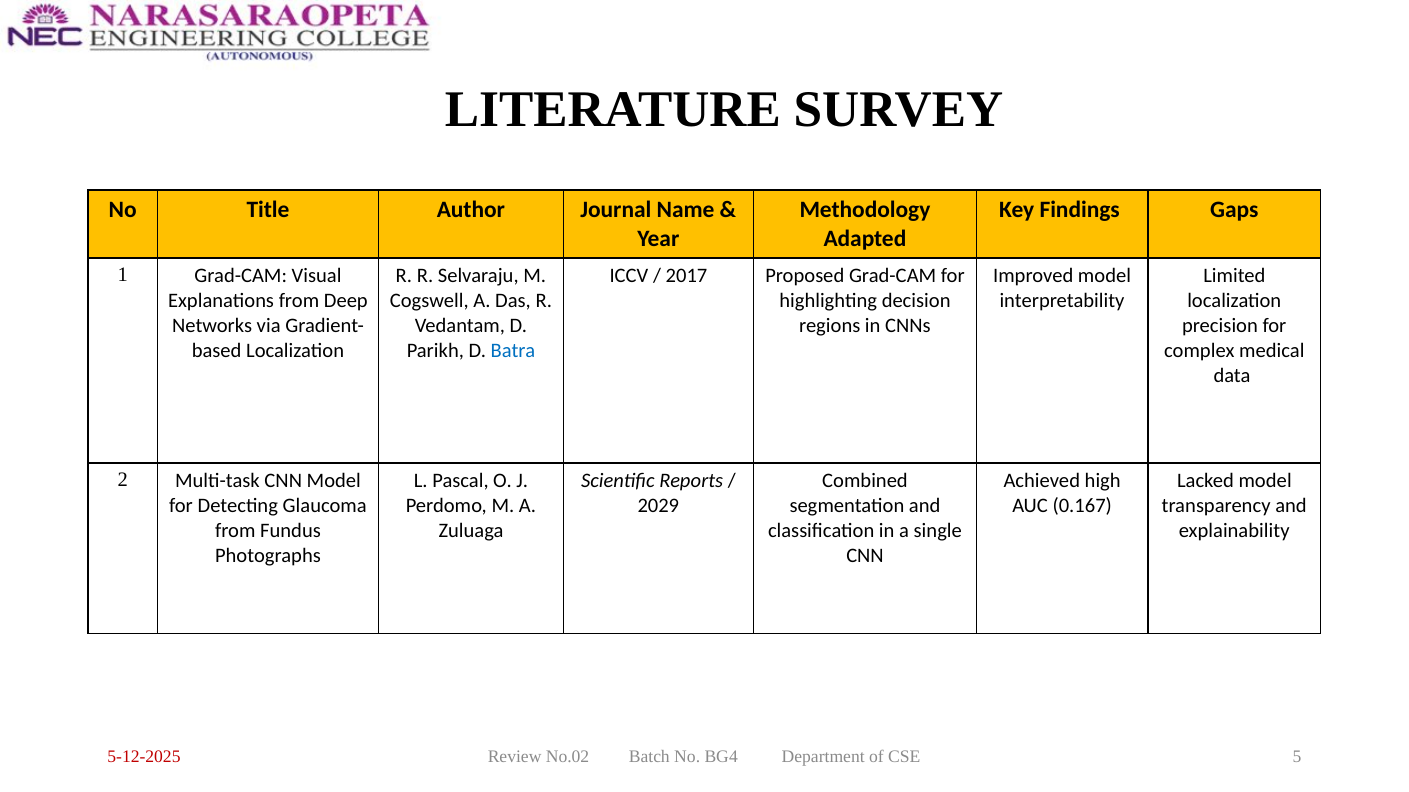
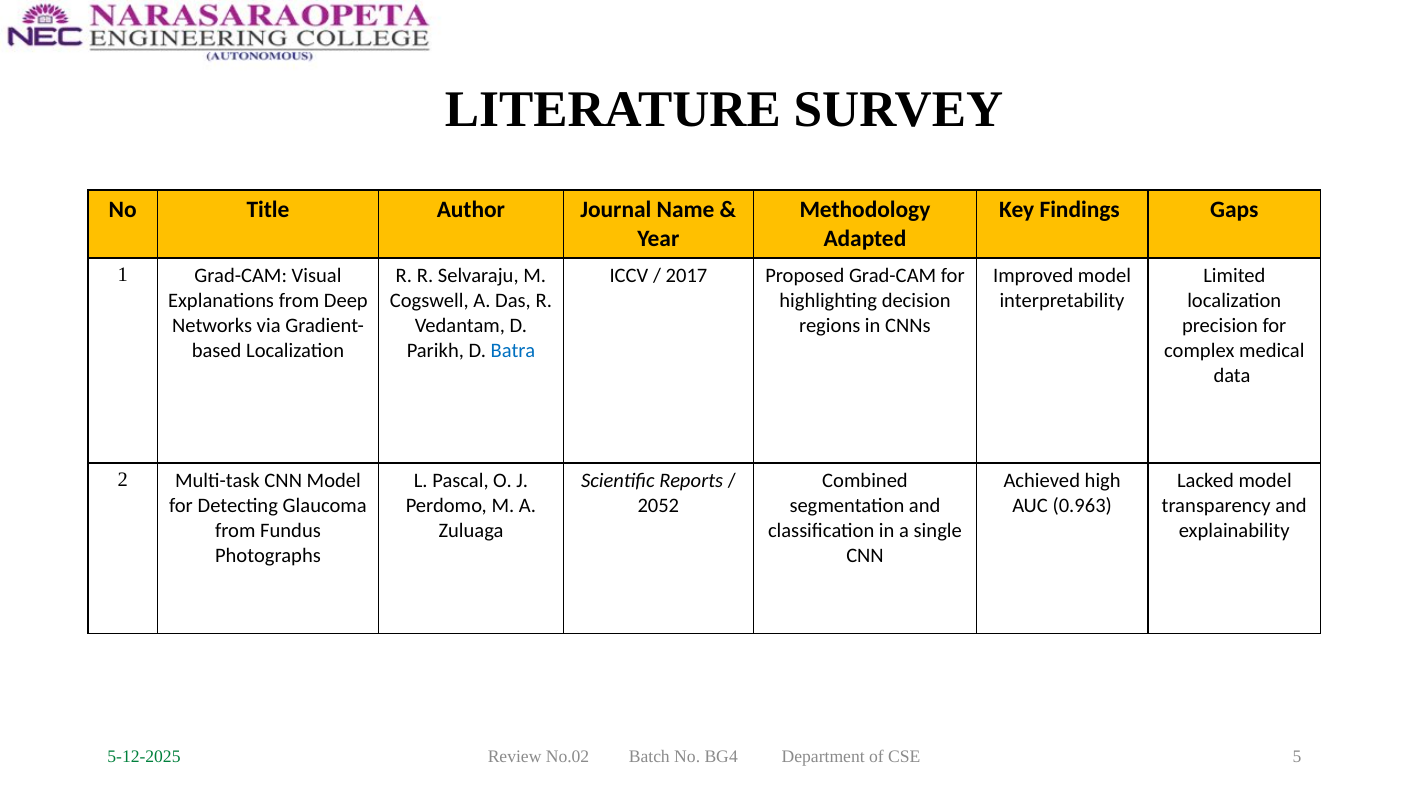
2029: 2029 -> 2052
0.167: 0.167 -> 0.963
5-12-2025 colour: red -> green
